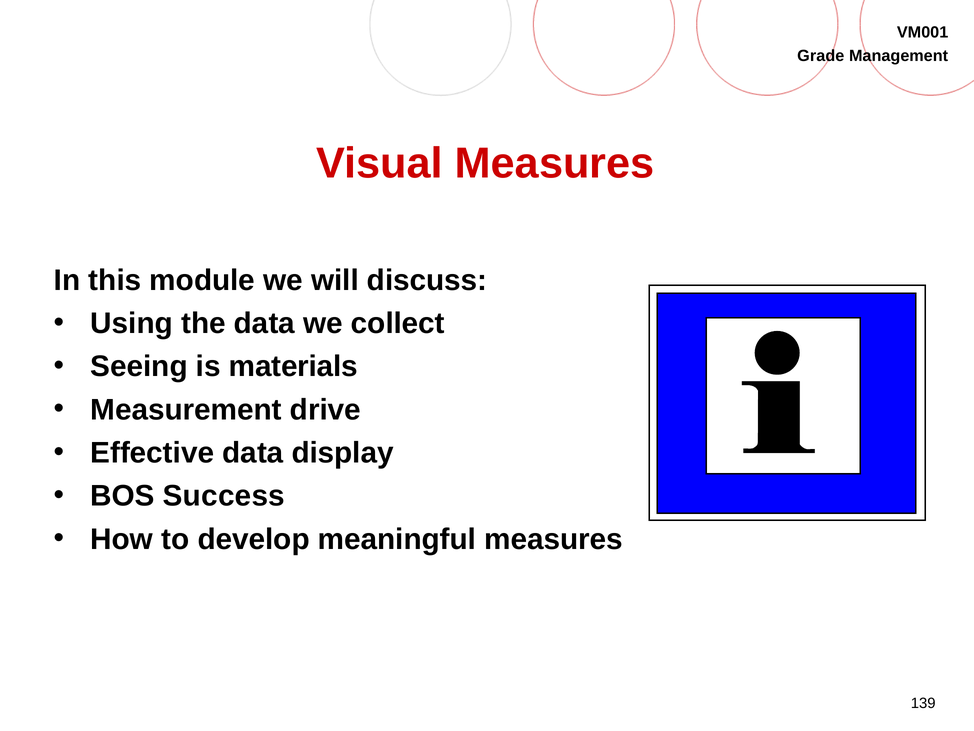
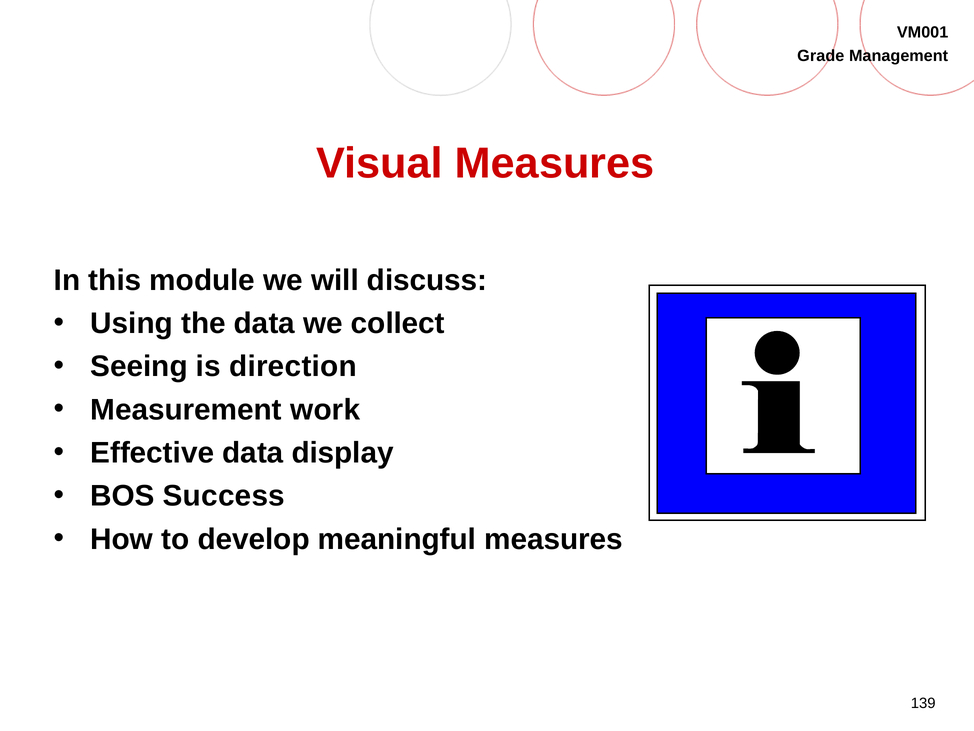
materials: materials -> direction
drive: drive -> work
